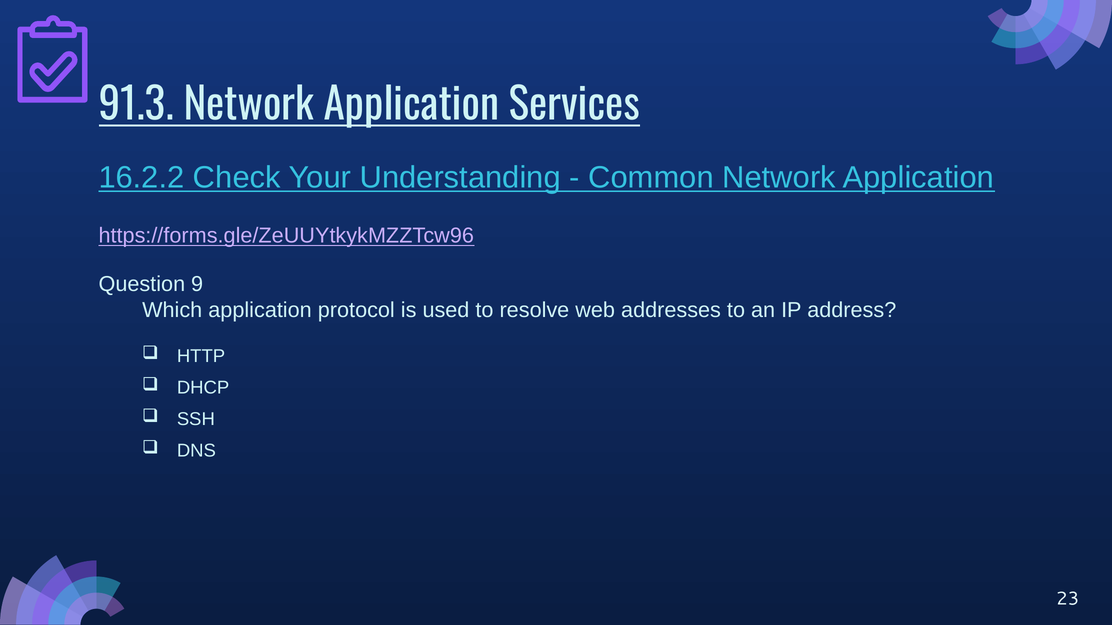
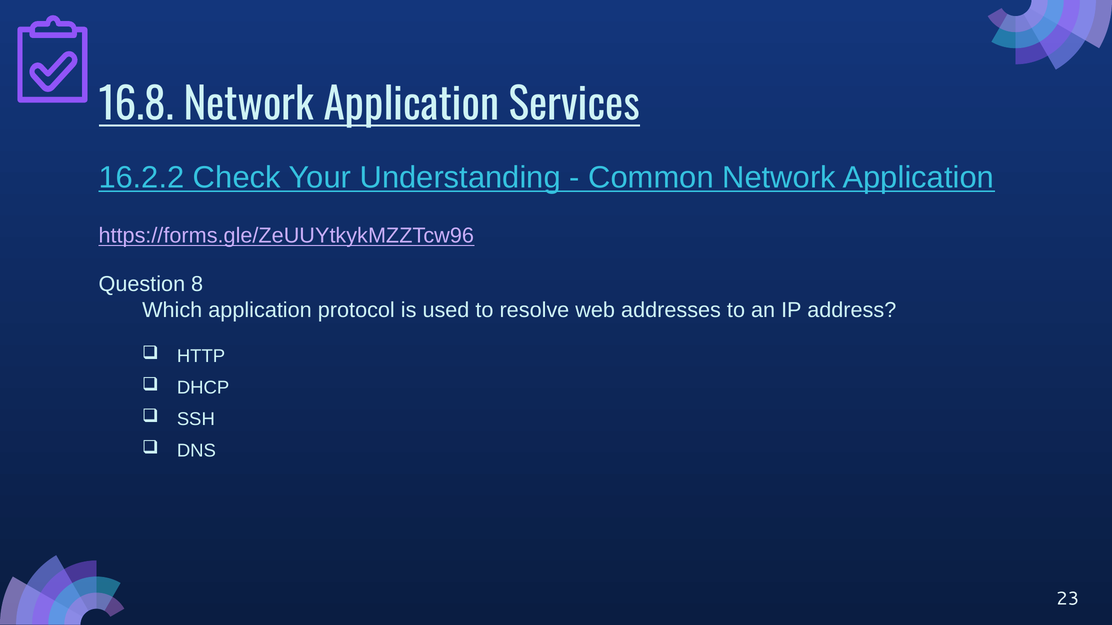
91.3: 91.3 -> 16.8
9: 9 -> 8
